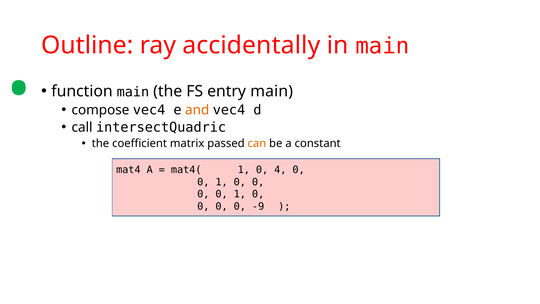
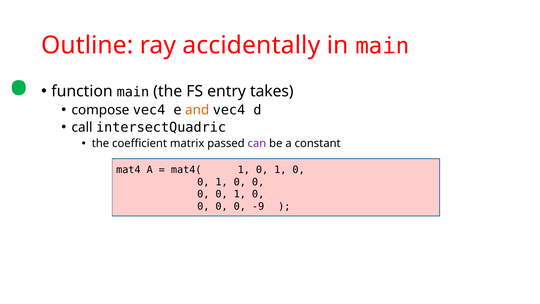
entry main: main -> takes
can colour: orange -> purple
1 0 4: 4 -> 1
